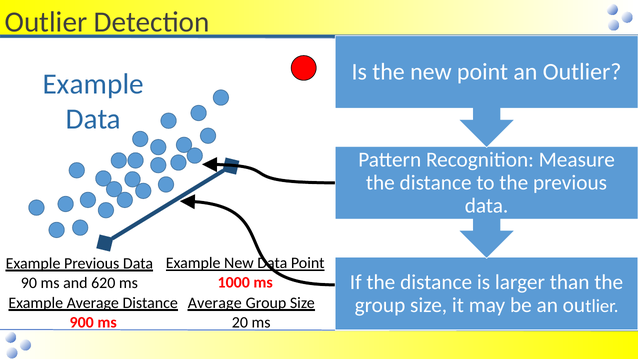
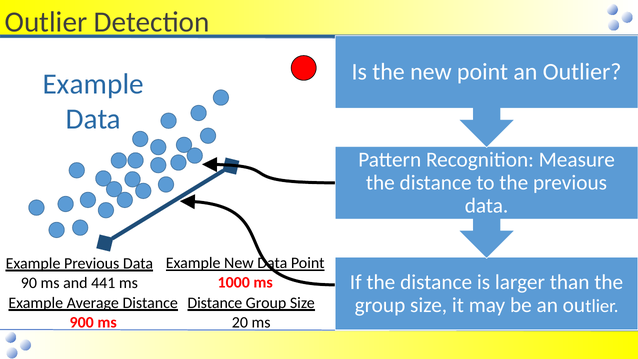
620: 620 -> 441
Average at (215, 303): Average -> Distance
